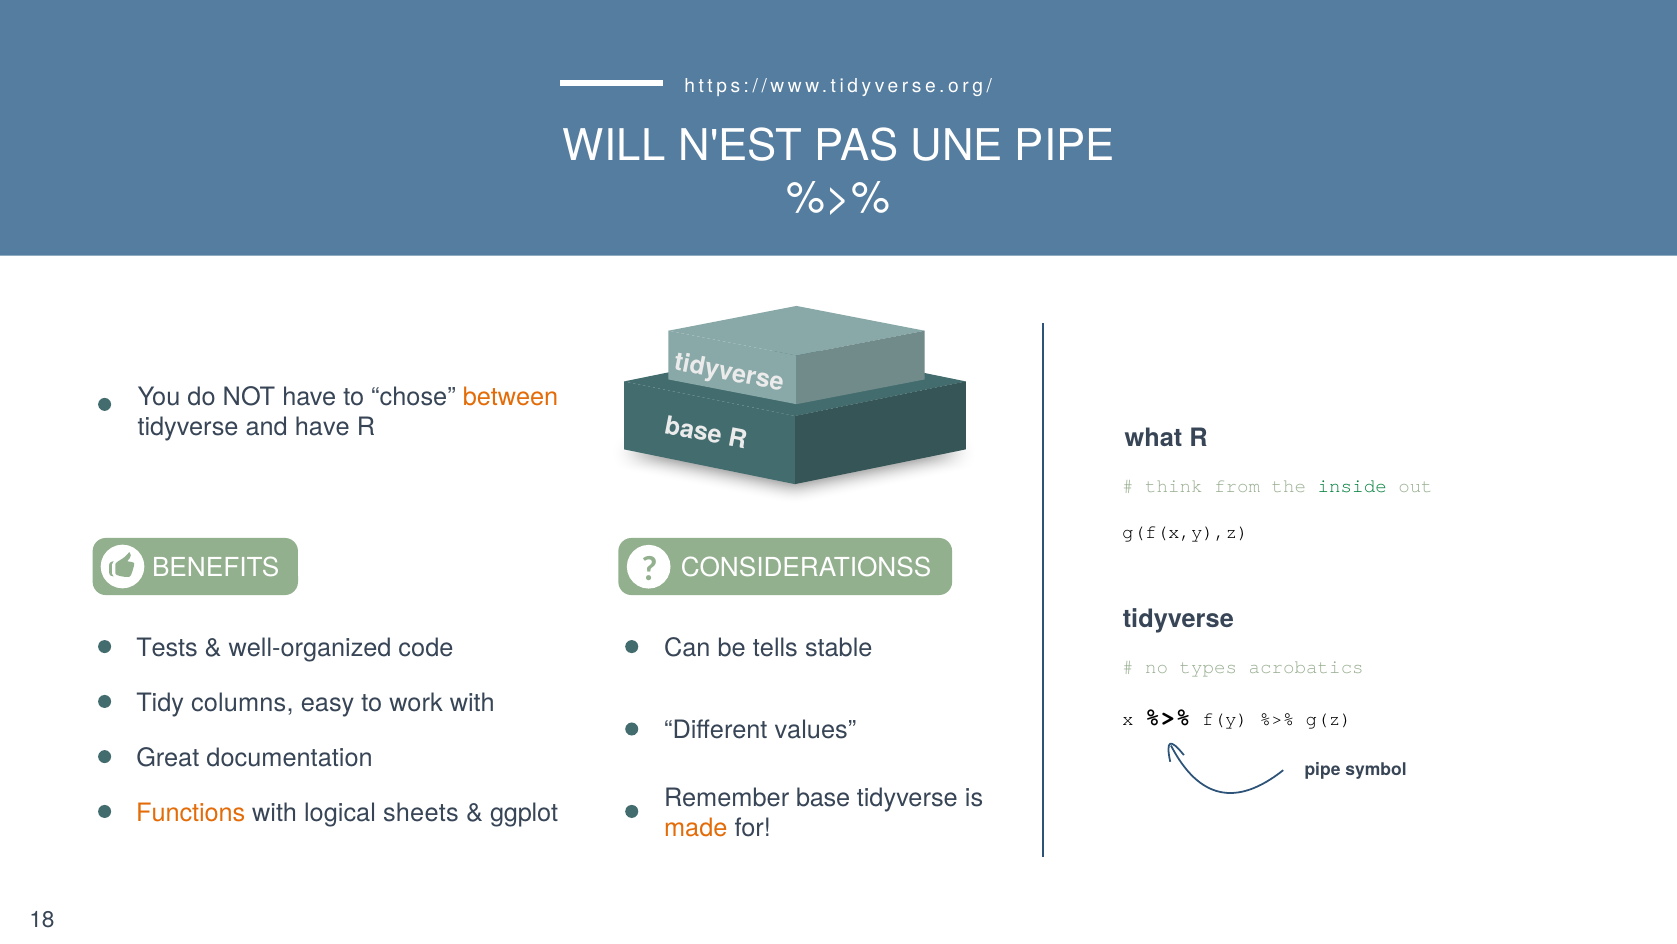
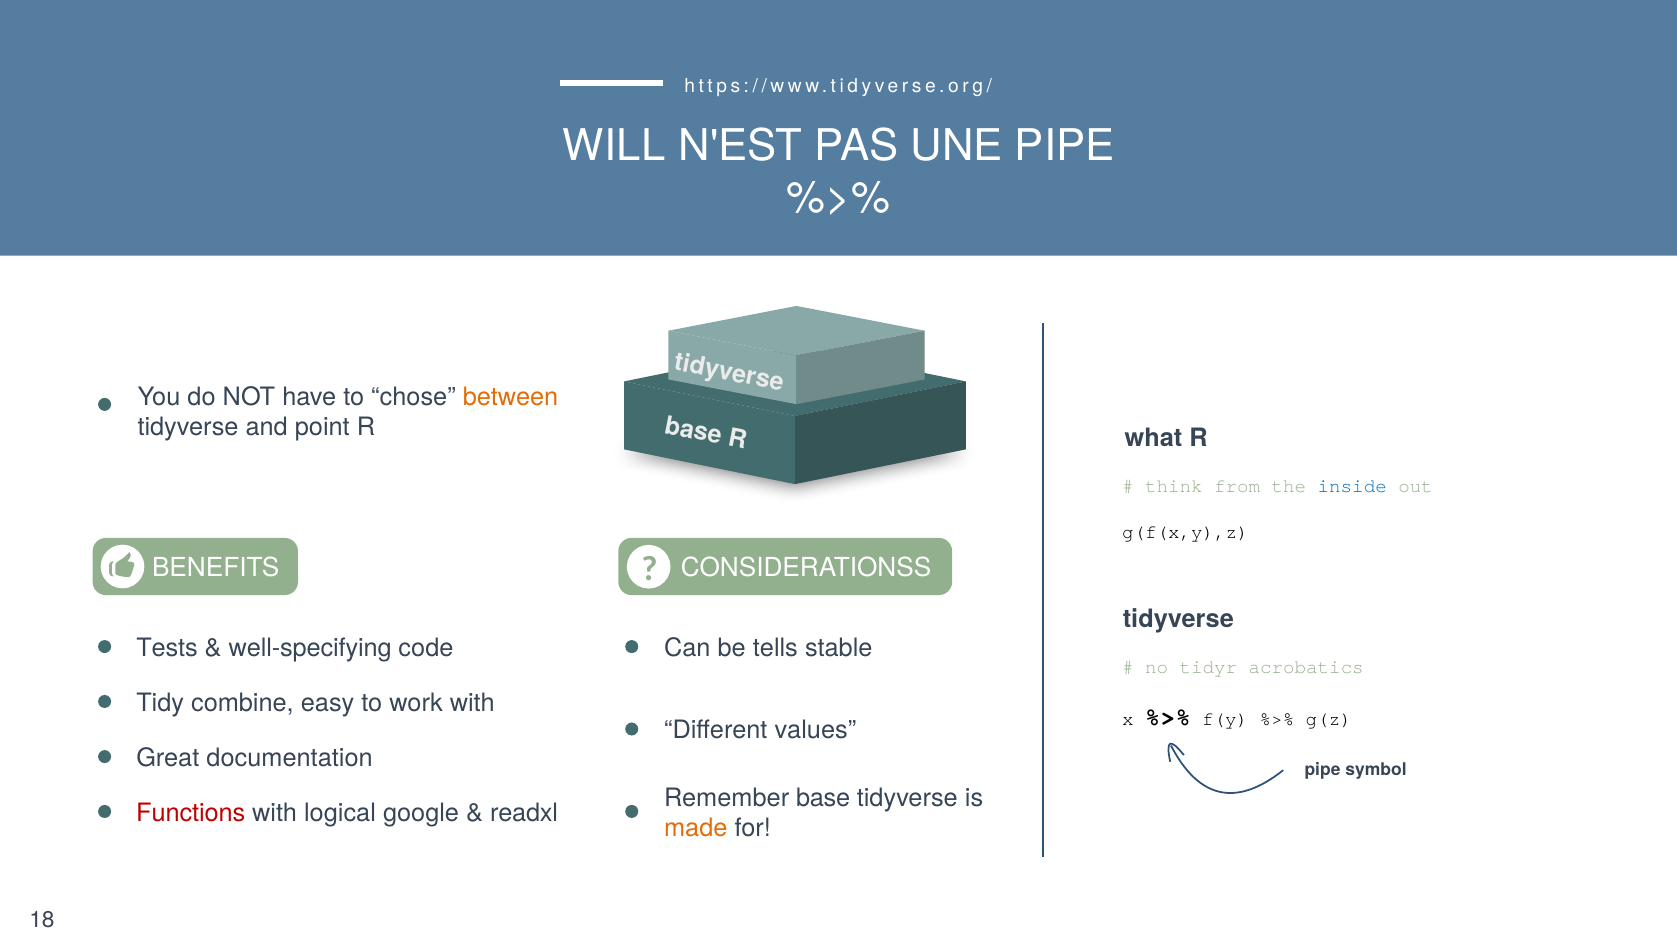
and have: have -> point
inside colour: green -> blue
well-organized: well-organized -> well-specifying
types: types -> tidyr
columns: columns -> combine
Functions colour: orange -> red
sheets: sheets -> google
ggplot: ggplot -> readxl
